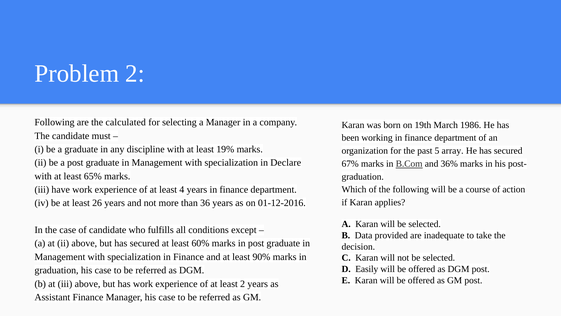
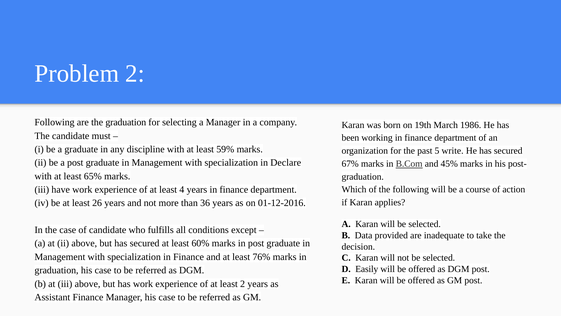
the calculated: calculated -> graduation
19%: 19% -> 59%
array: array -> write
36%: 36% -> 45%
90%: 90% -> 76%
